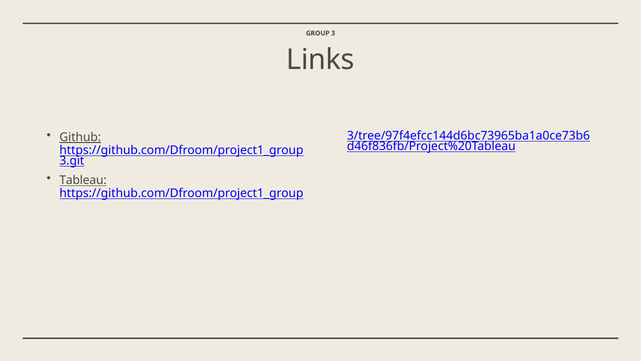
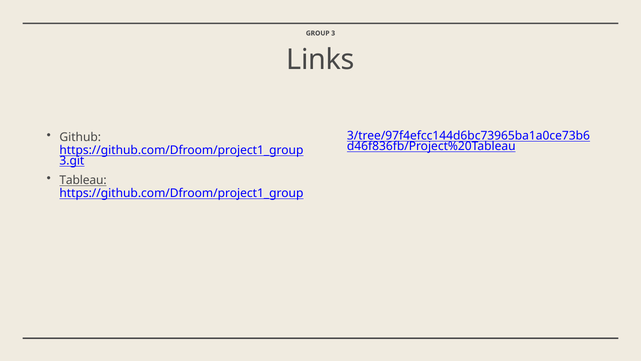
Github underline: present -> none
